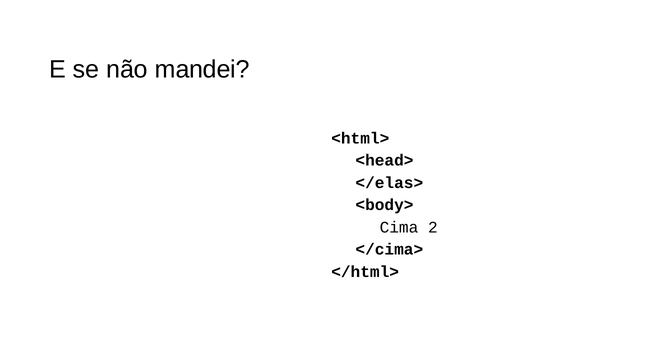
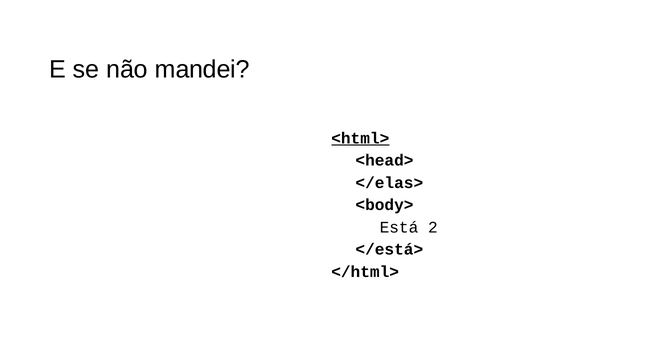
<html> underline: none -> present
Cima: Cima -> Está
</cima>: </cima> -> </está>
